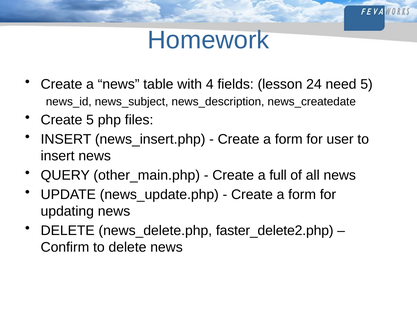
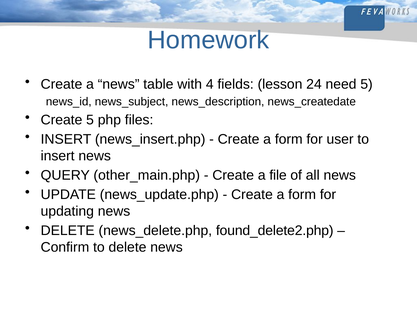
full: full -> file
faster_delete2.php: faster_delete2.php -> found_delete2.php
